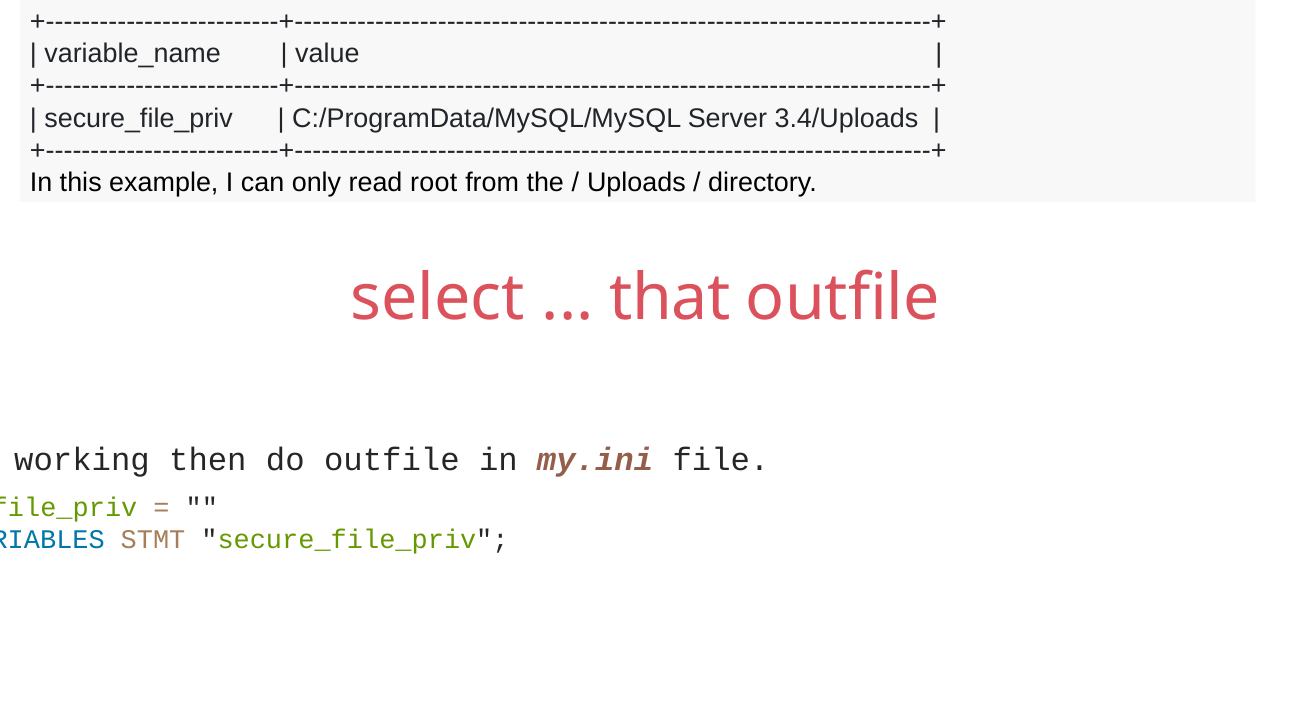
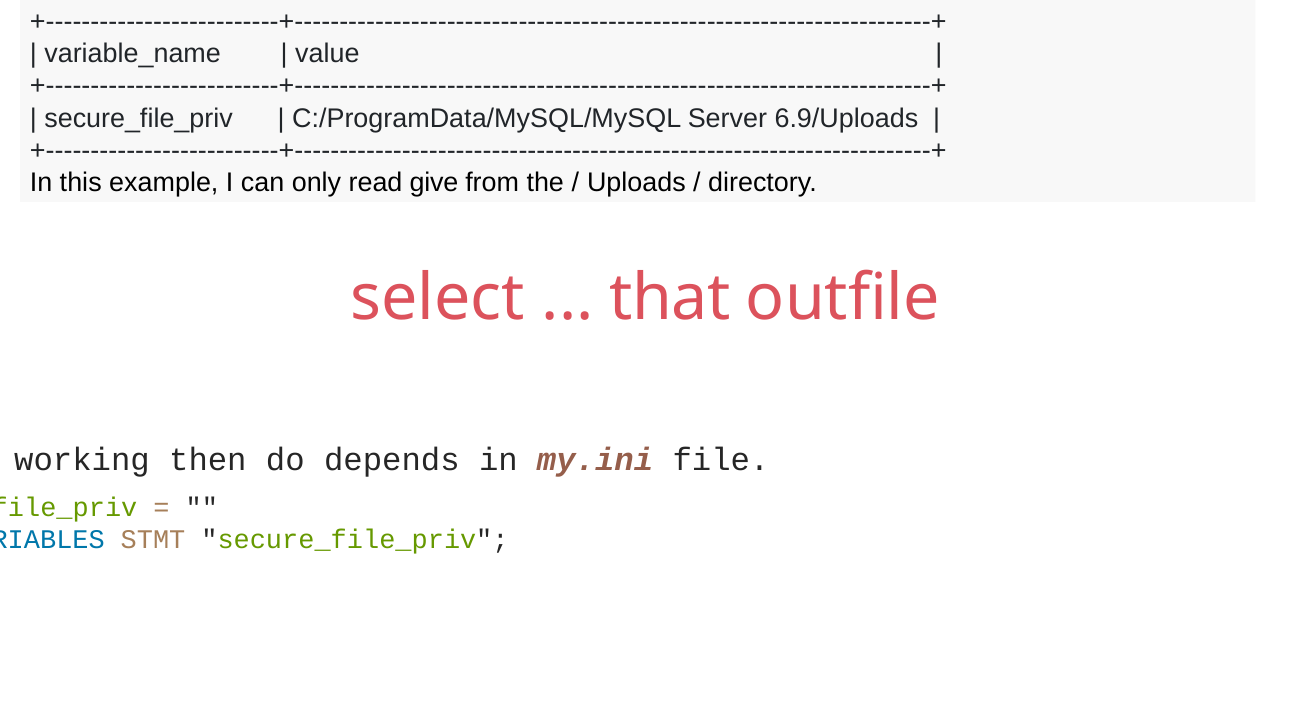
3.4/Uploads: 3.4/Uploads -> 6.9/Uploads
root: root -> give
do outfile: outfile -> depends
